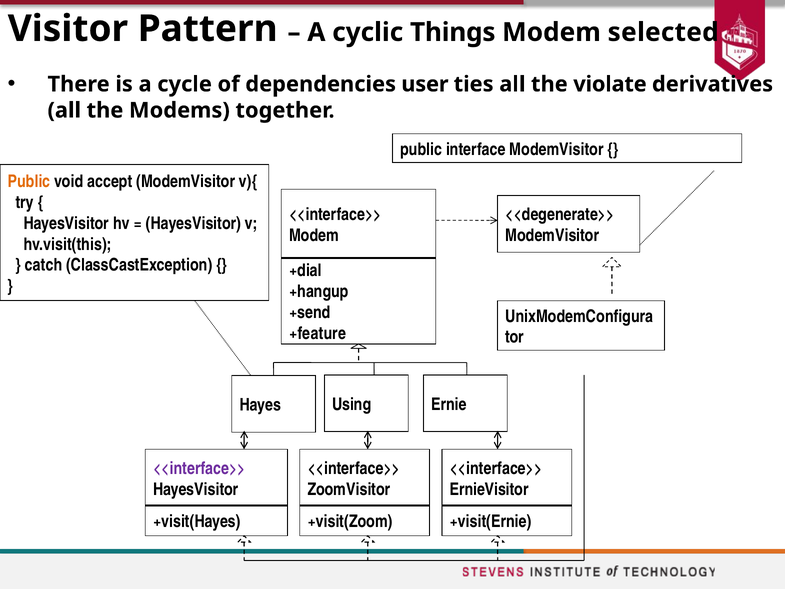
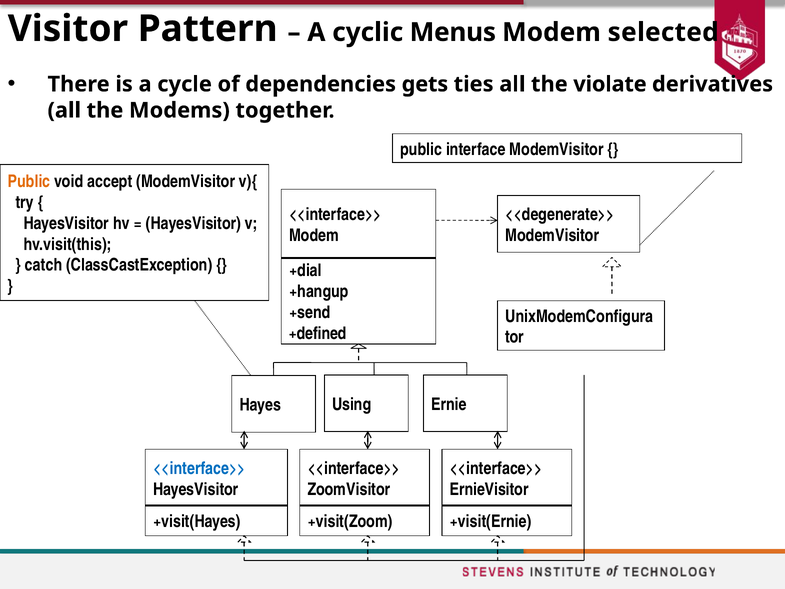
Things: Things -> Menus
user: user -> gets
+feature: +feature -> +defined
<<interface>> at (199, 468) colour: purple -> blue
